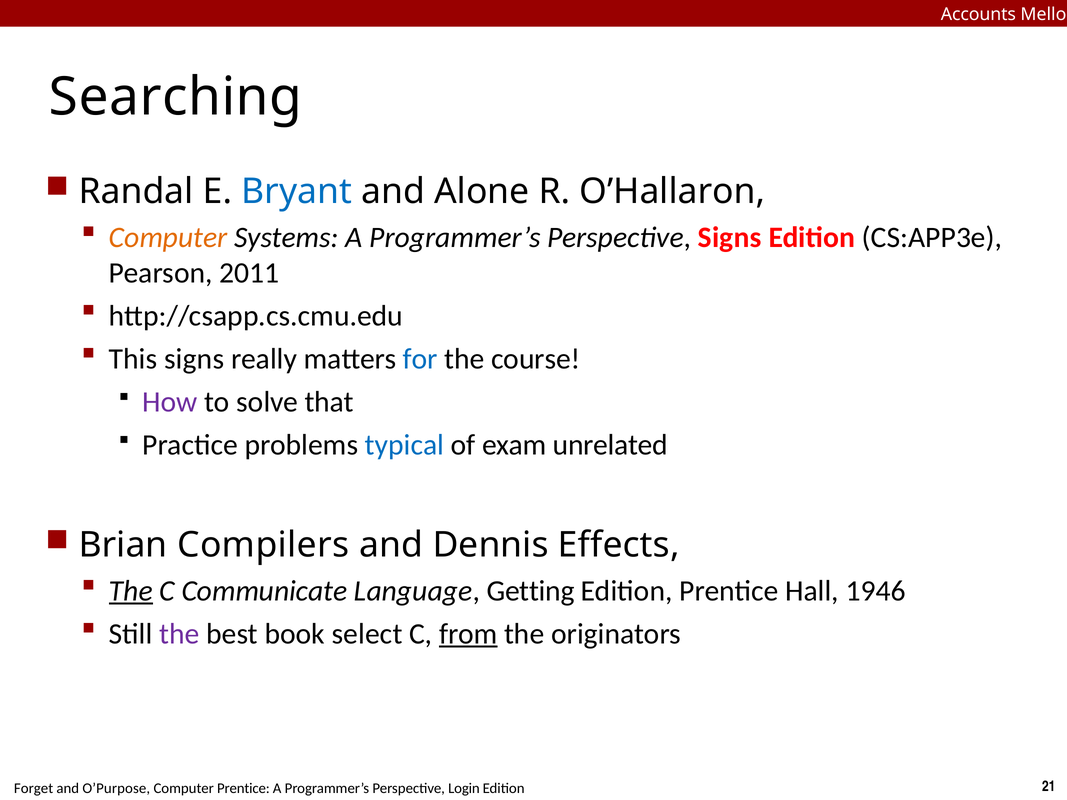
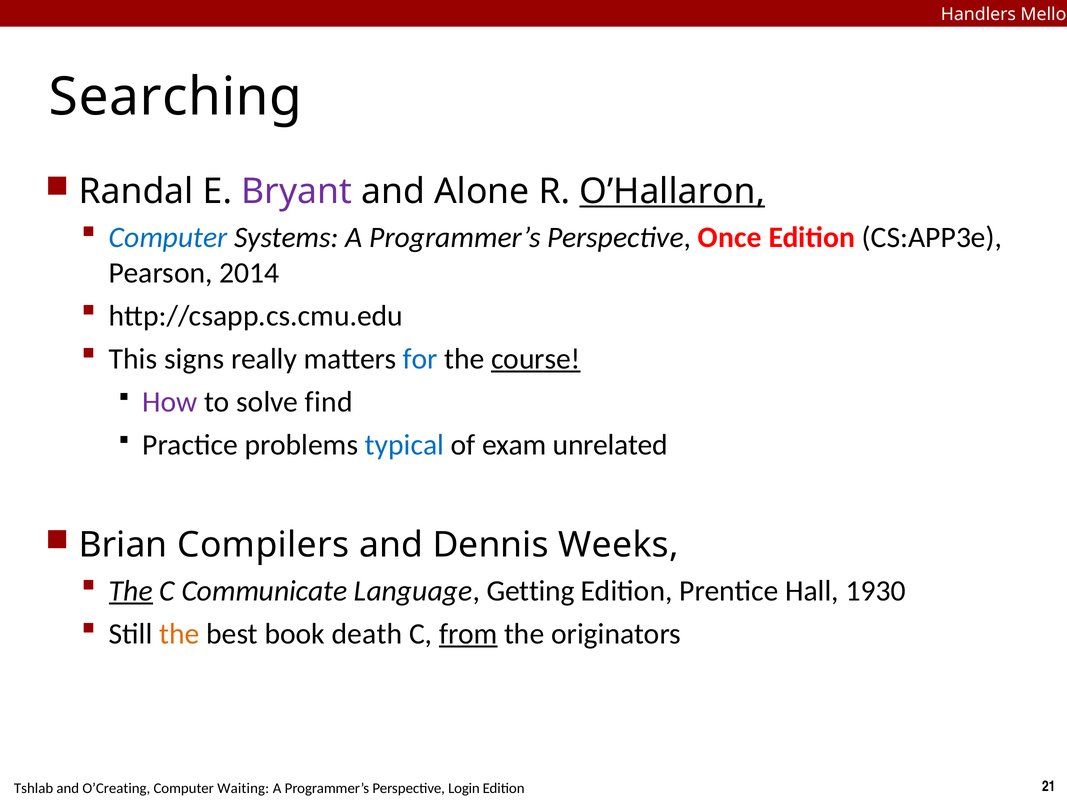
Accounts: Accounts -> Handlers
Bryant colour: blue -> purple
O’Hallaron underline: none -> present
Computer at (168, 237) colour: orange -> blue
Perspective Signs: Signs -> Once
2011: 2011 -> 2014
course underline: none -> present
that: that -> find
Effects: Effects -> Weeks
1946: 1946 -> 1930
the at (179, 634) colour: purple -> orange
select: select -> death
Forget: Forget -> Tshlab
O’Purpose: O’Purpose -> O’Creating
Computer Prentice: Prentice -> Waiting
